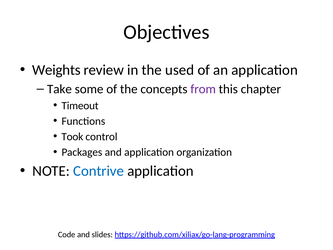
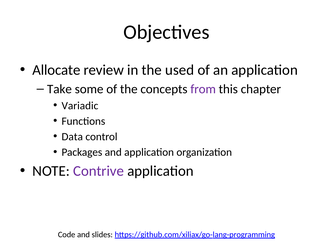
Weights: Weights -> Allocate
Timeout: Timeout -> Variadic
Took: Took -> Data
Contrive colour: blue -> purple
